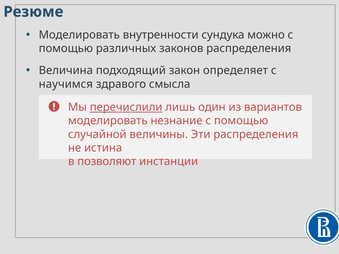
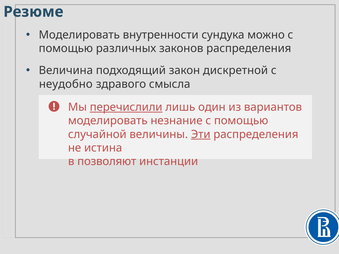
определяет: определяет -> дискретной
научимся: научимся -> неудобно
Эти underline: none -> present
